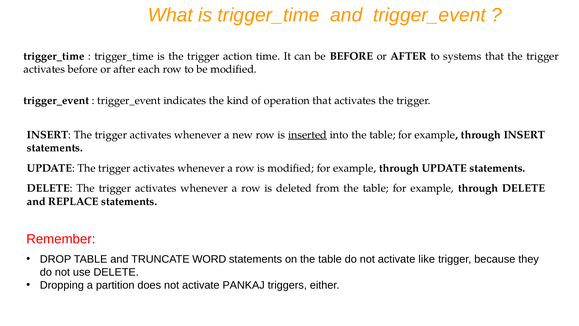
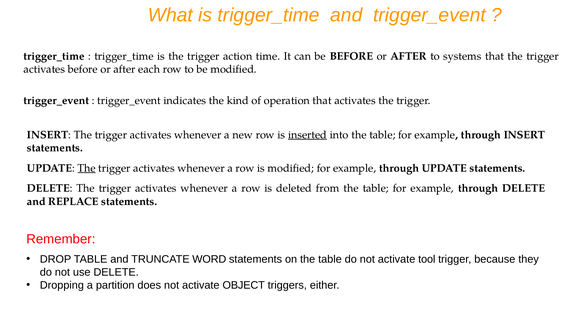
The at (87, 168) underline: none -> present
like: like -> tool
PANKAJ: PANKAJ -> OBJECT
